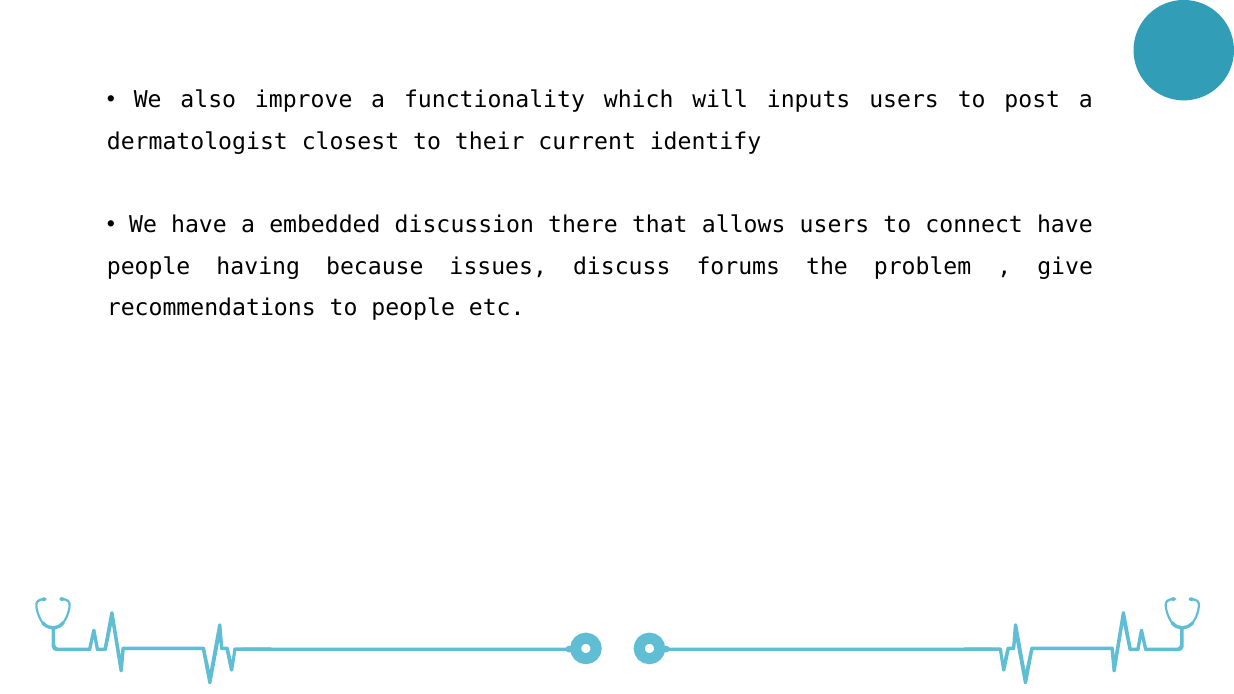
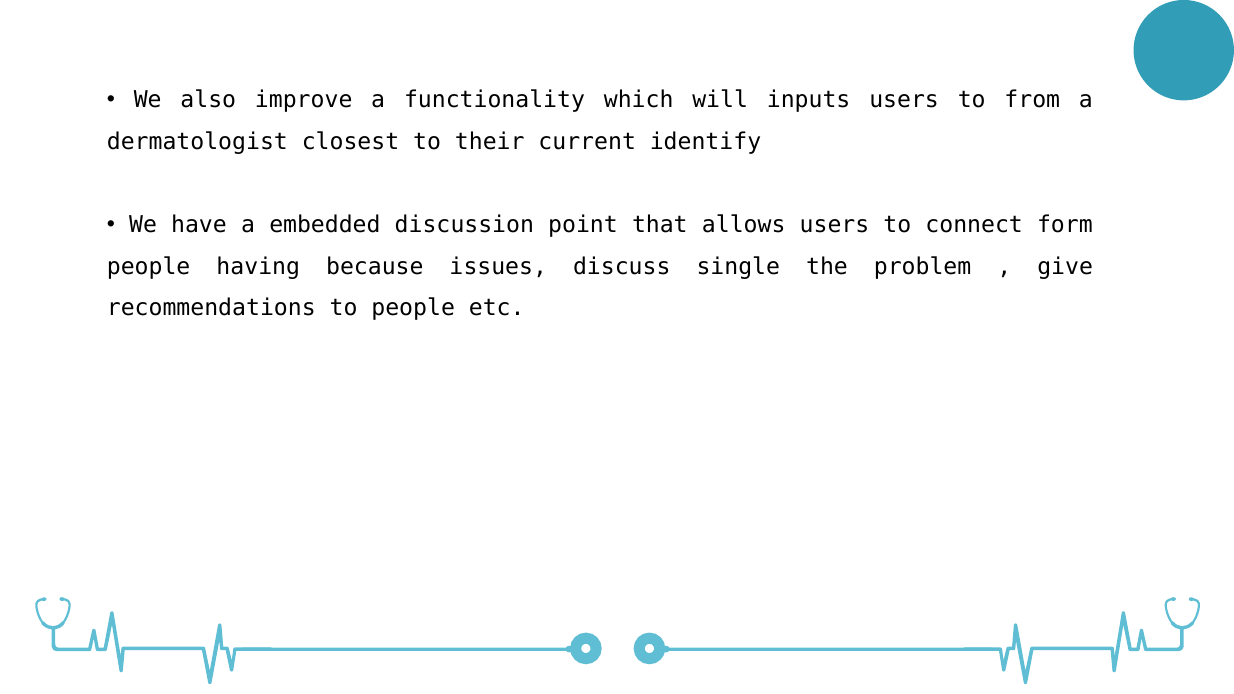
post: post -> from
there: there -> point
connect have: have -> form
forums: forums -> single
